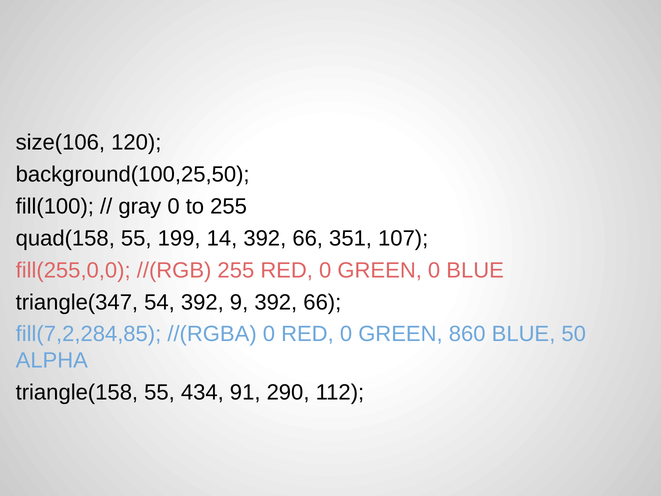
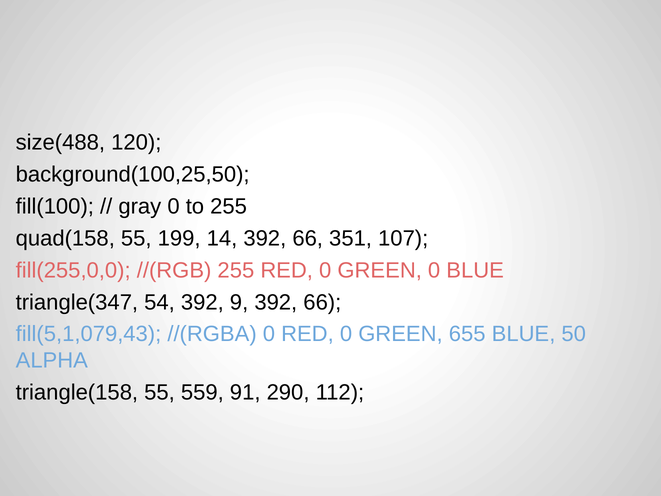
size(106: size(106 -> size(488
fill(7,2,284,85: fill(7,2,284,85 -> fill(5,1,079,43
860: 860 -> 655
434: 434 -> 559
